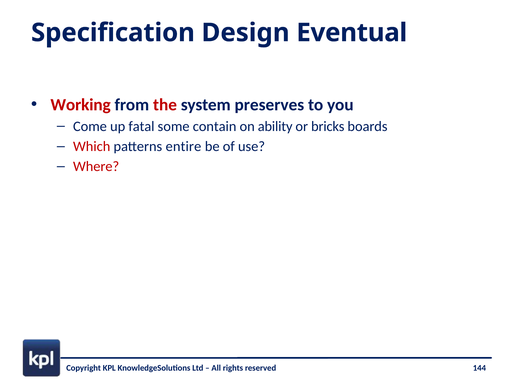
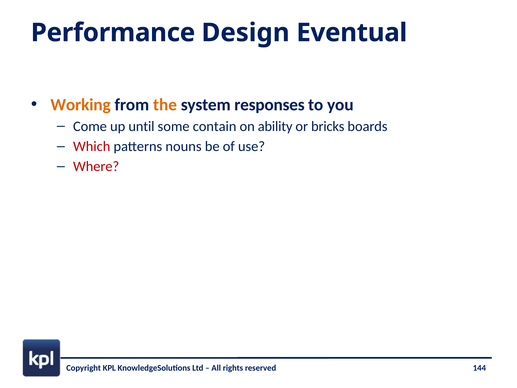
Specification: Specification -> Performance
Working colour: red -> orange
the colour: red -> orange
preserves: preserves -> responses
fatal: fatal -> until
entire: entire -> nouns
